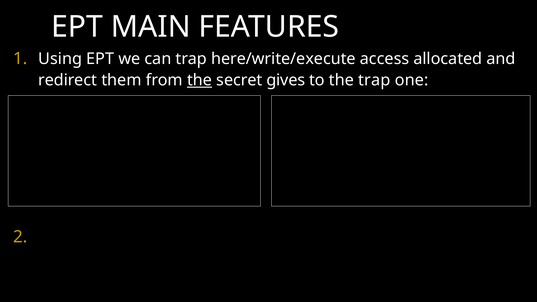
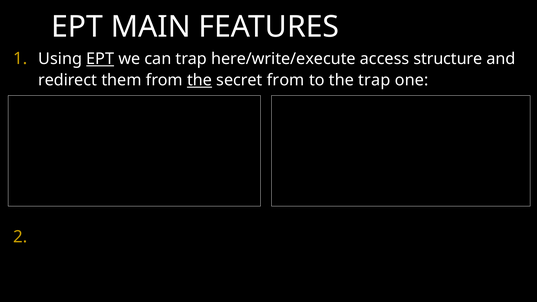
EPT at (100, 59) underline: none -> present
allocated: allocated -> structure
secret gives: gives -> from
